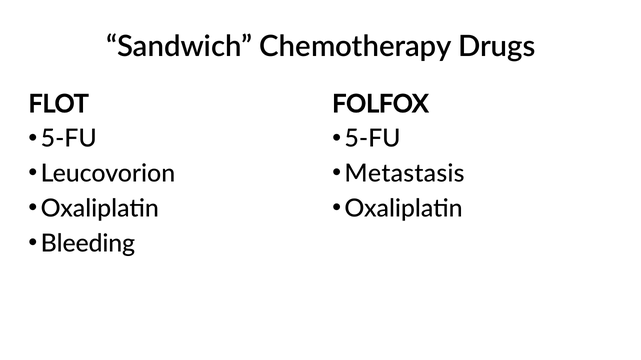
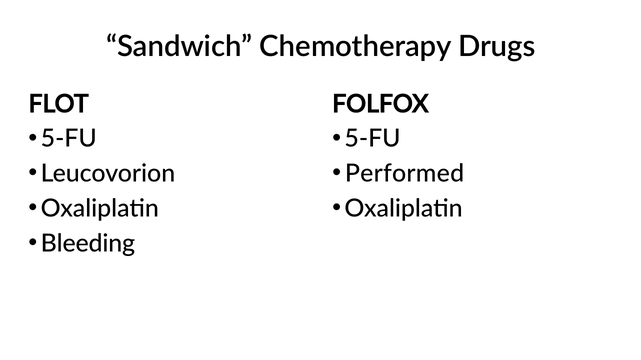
Metastasis: Metastasis -> Performed
